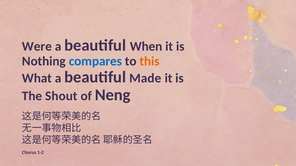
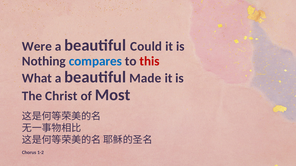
When: When -> Could
this colour: orange -> red
Shout: Shout -> Christ
Neng: Neng -> Most
